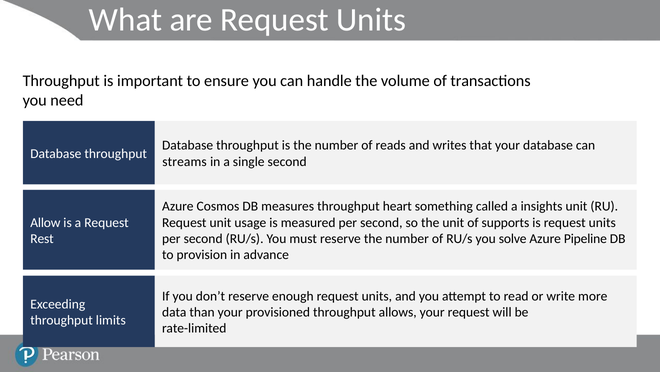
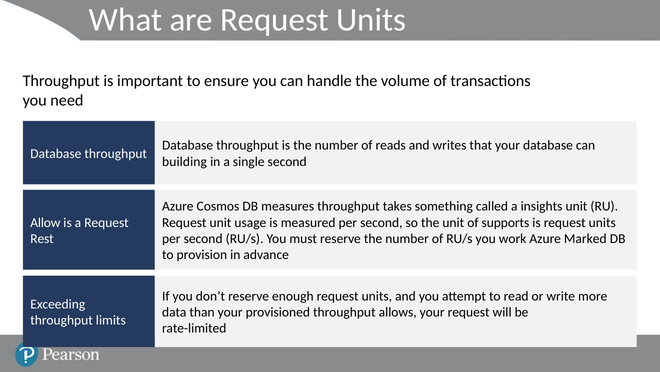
streams: streams -> building
heart: heart -> takes
solve: solve -> work
Pipeline: Pipeline -> Marked
